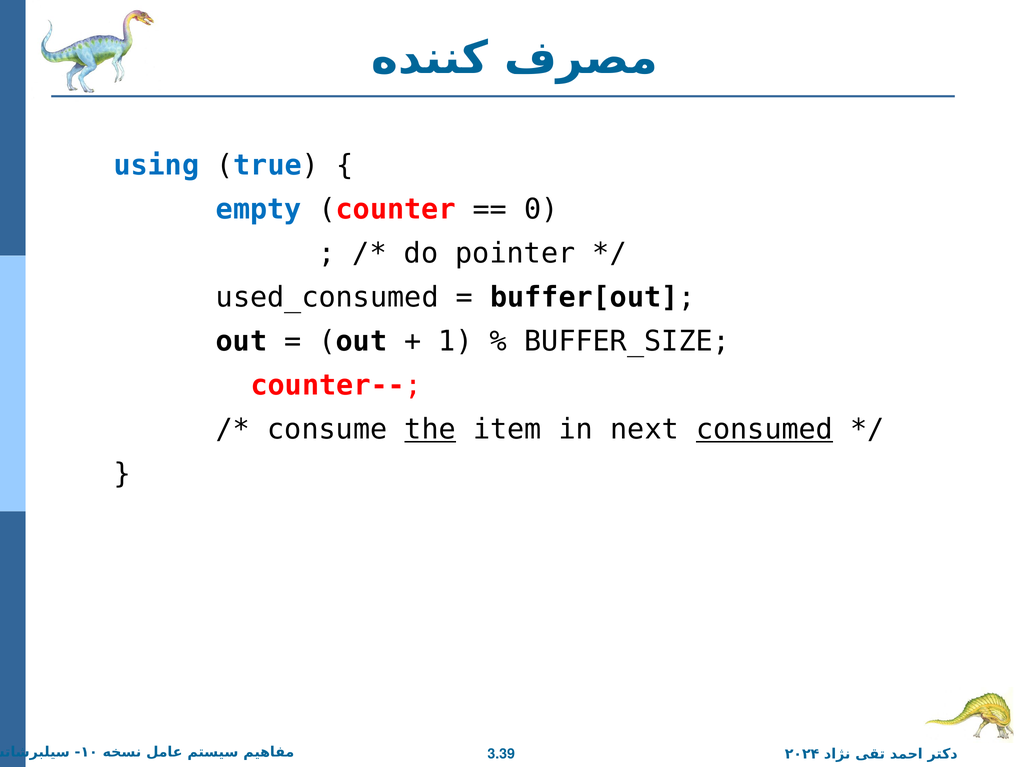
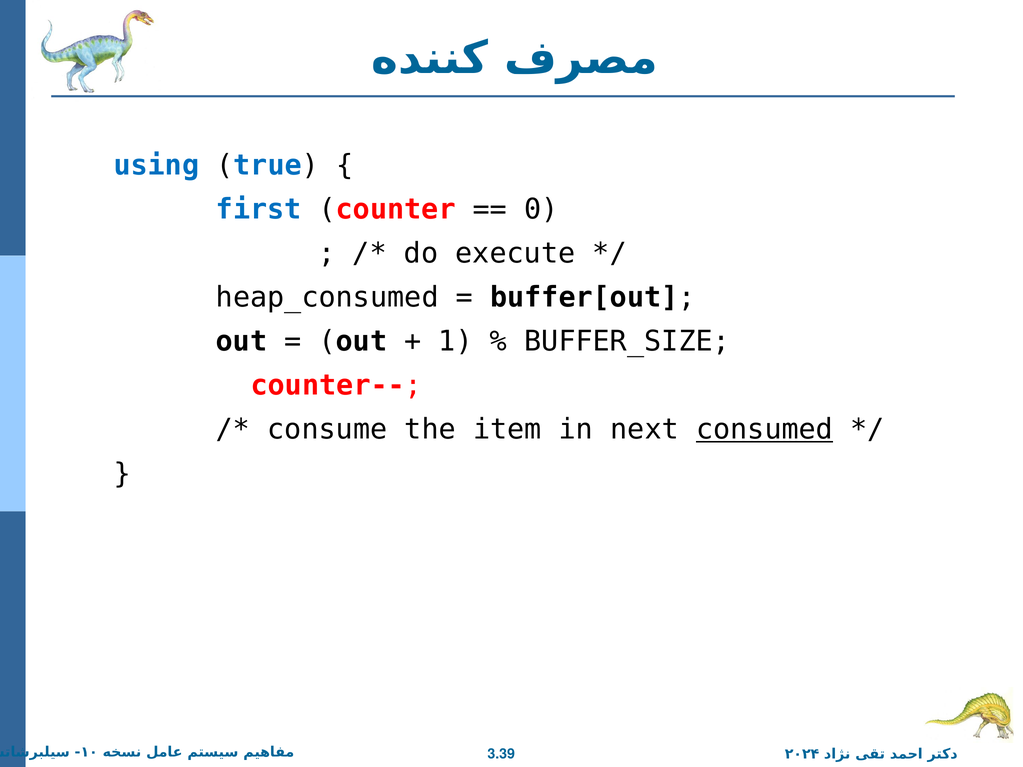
empty: empty -> first
pointer: pointer -> execute
used_consumed: used_consumed -> heap_consumed
the underline: present -> none
